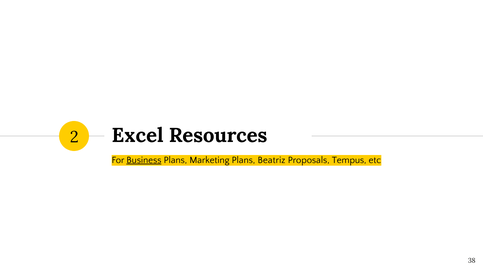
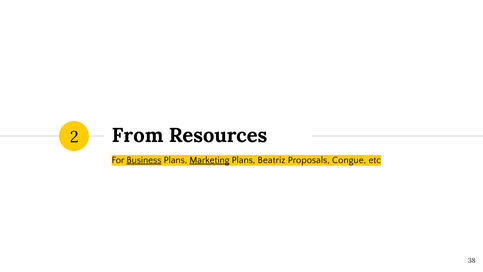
Excel: Excel -> From
Marketing underline: none -> present
Tempus: Tempus -> Congue
